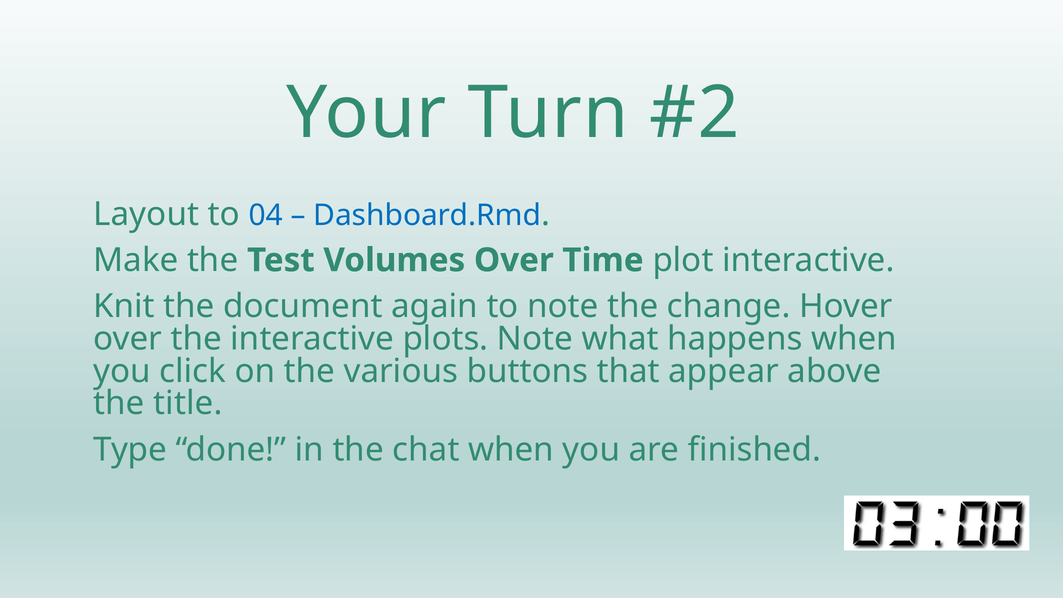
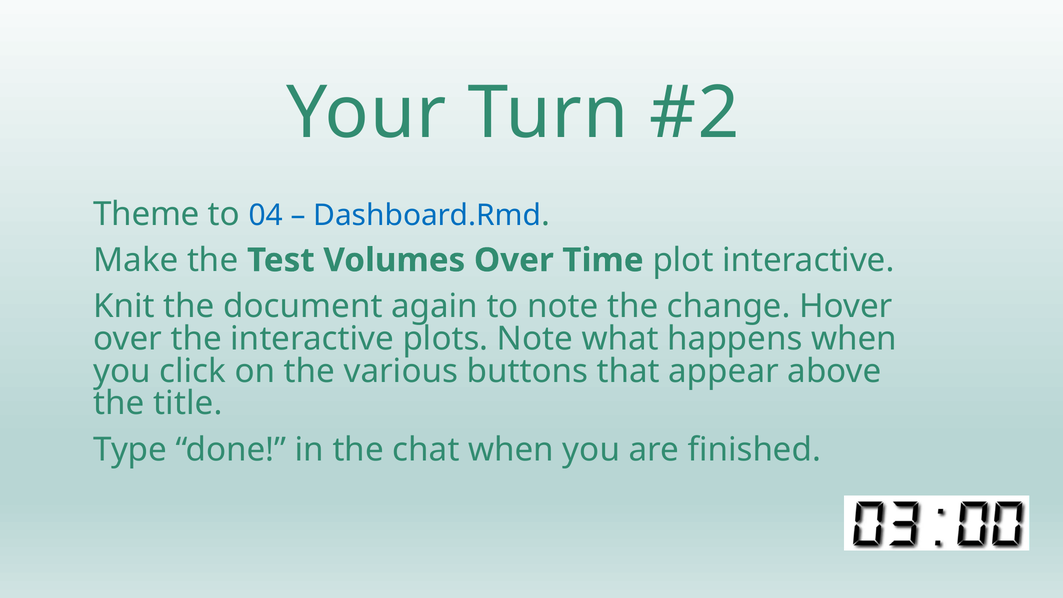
Layout: Layout -> Theme
